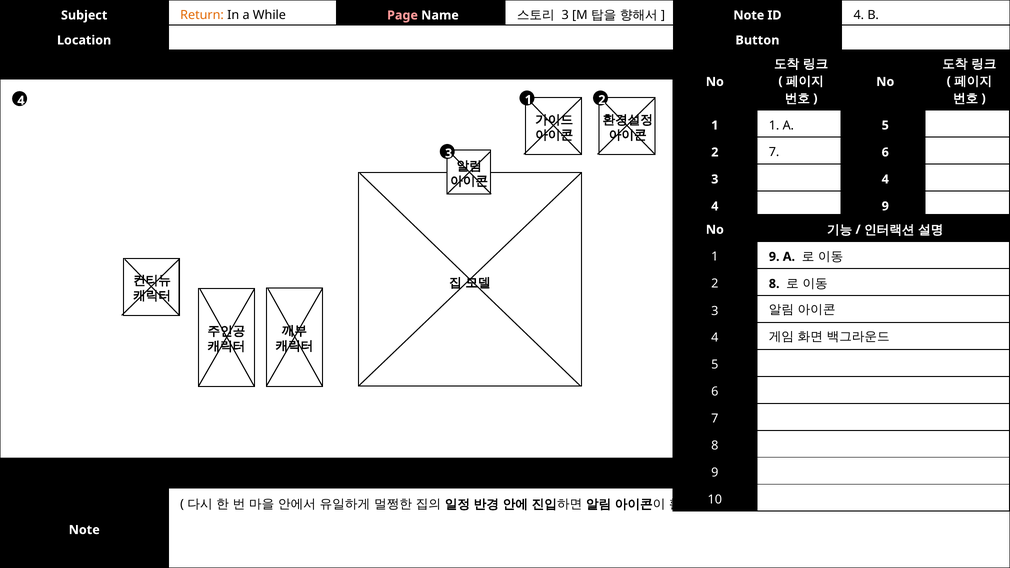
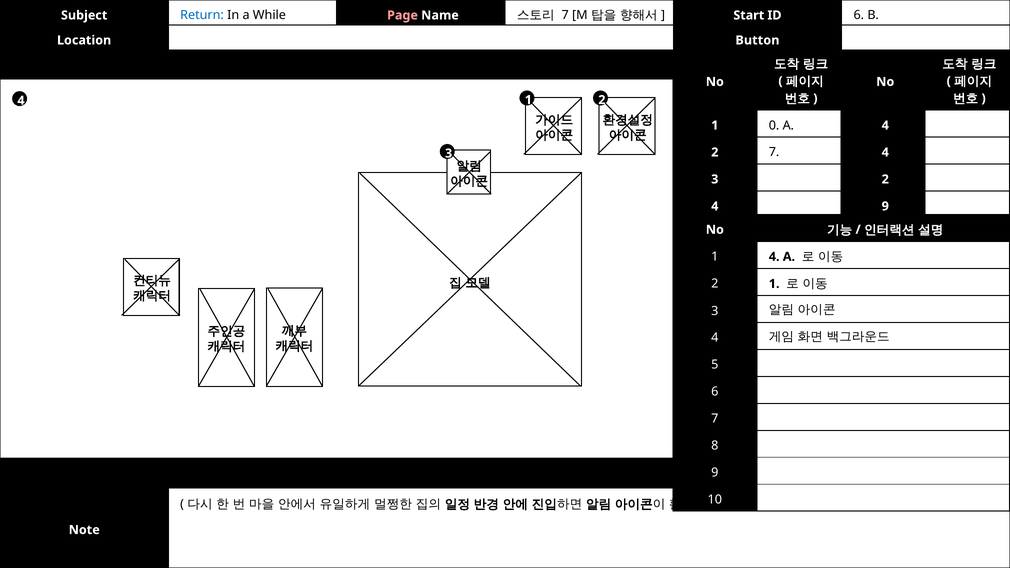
Return colour: orange -> blue
3 at (565, 15): 3 -> 7
Note at (749, 15): Note -> Start
ID 4: 4 -> 6
1 1: 1 -> 0
A 5: 5 -> 4
7 6: 6 -> 4
3 4: 4 -> 2
1 9: 9 -> 4
2 8: 8 -> 1
